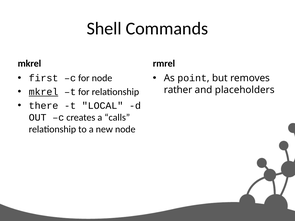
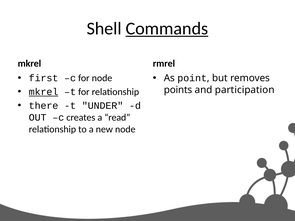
Commands underline: none -> present
rather: rather -> points
placeholders: placeholders -> participation
LOCAL: LOCAL -> UNDER
calls: calls -> read
